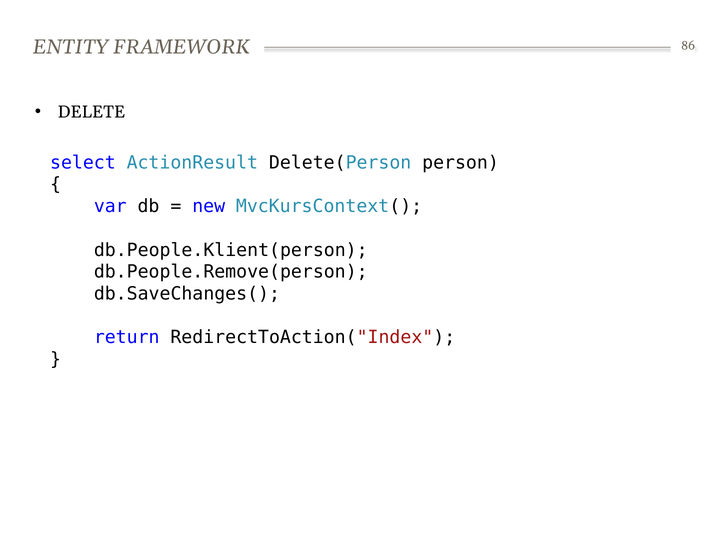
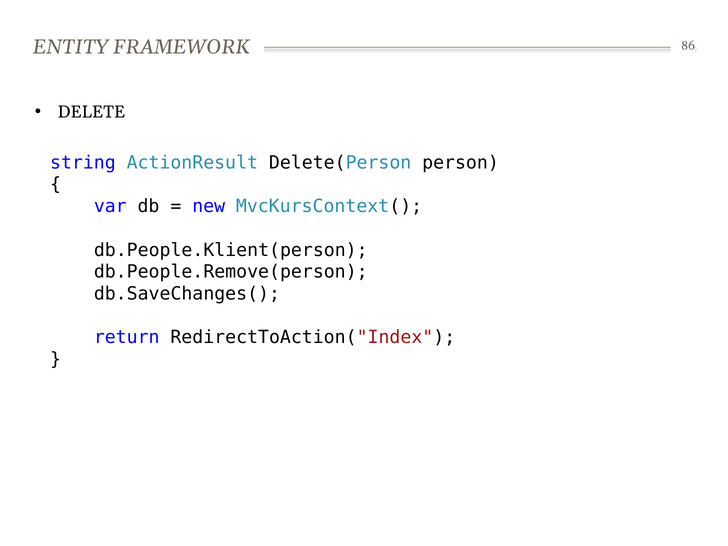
select: select -> string
